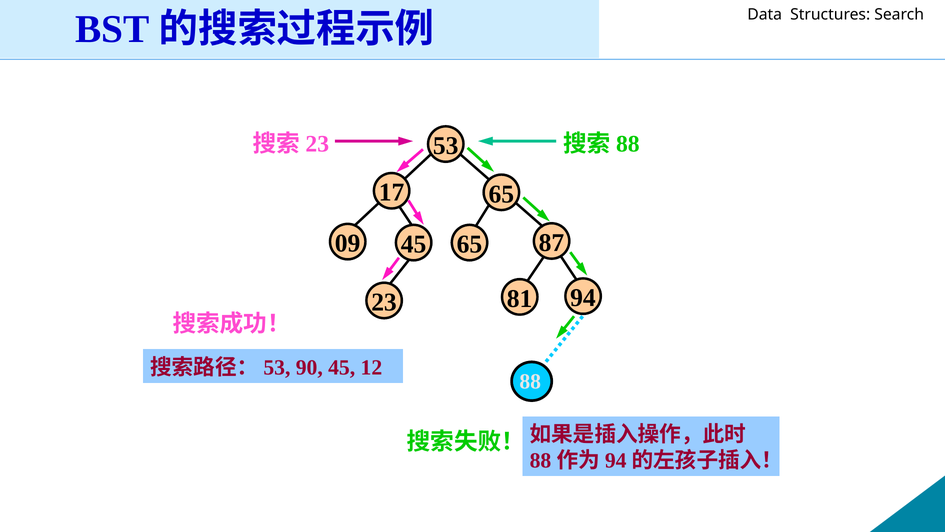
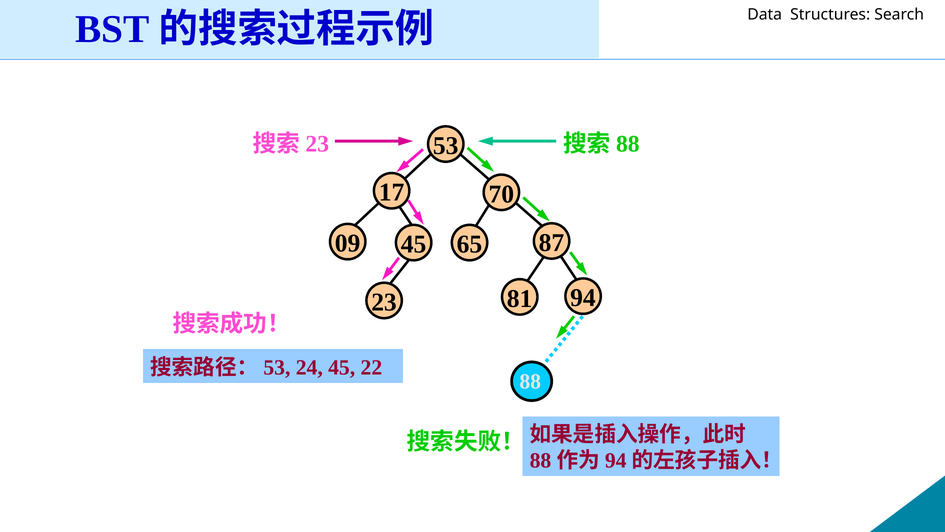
17 65: 65 -> 70
90: 90 -> 24
12: 12 -> 22
